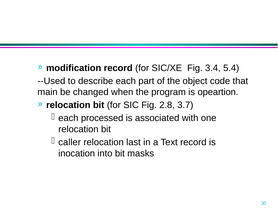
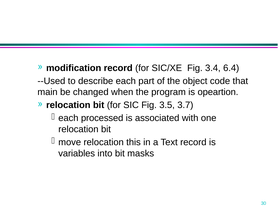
5.4: 5.4 -> 6.4
2.8: 2.8 -> 3.5
caller: caller -> move
last: last -> this
inocation: inocation -> variables
